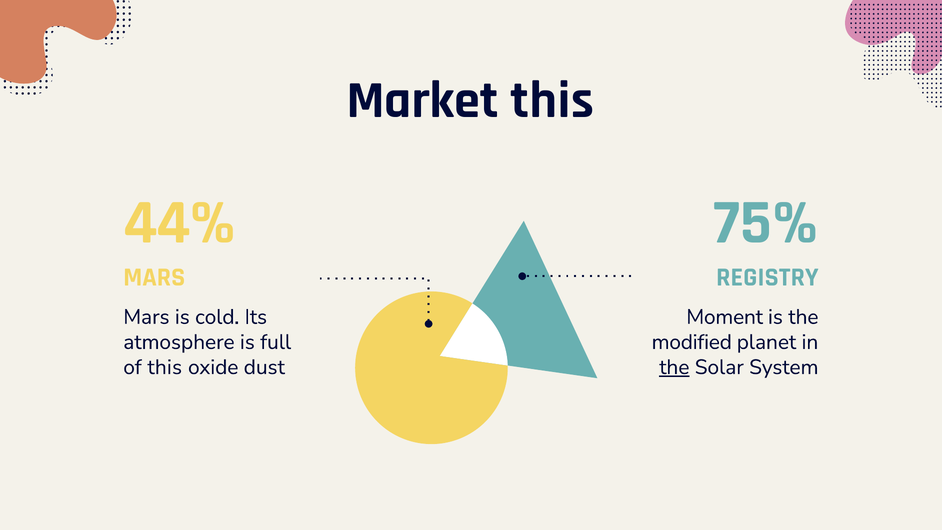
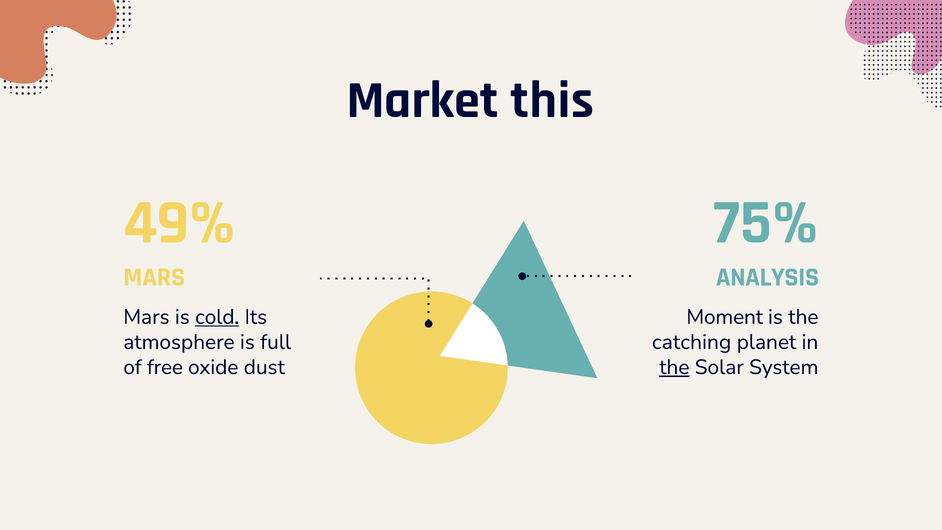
44%: 44% -> 49%
REGISTRY: REGISTRY -> ANALYSIS
cold underline: none -> present
modified: modified -> catching
of this: this -> free
